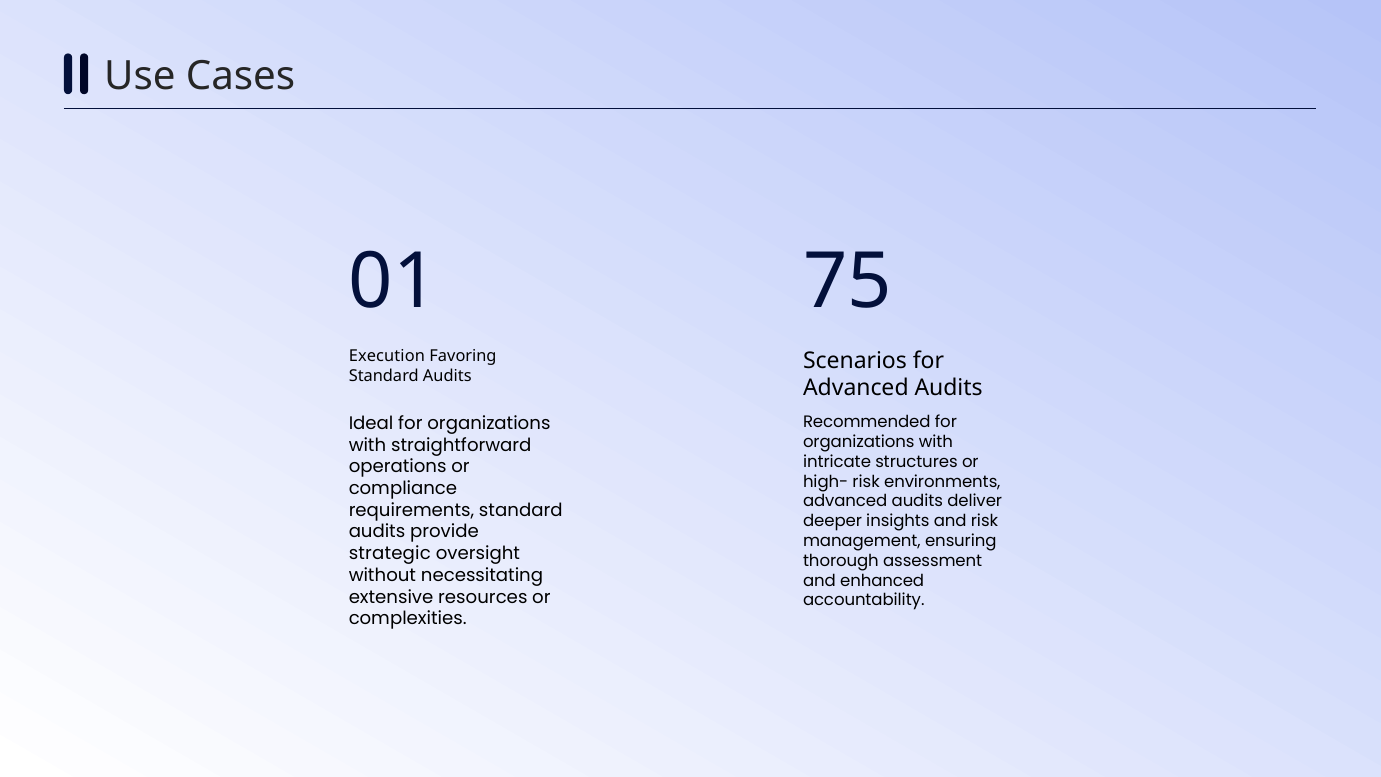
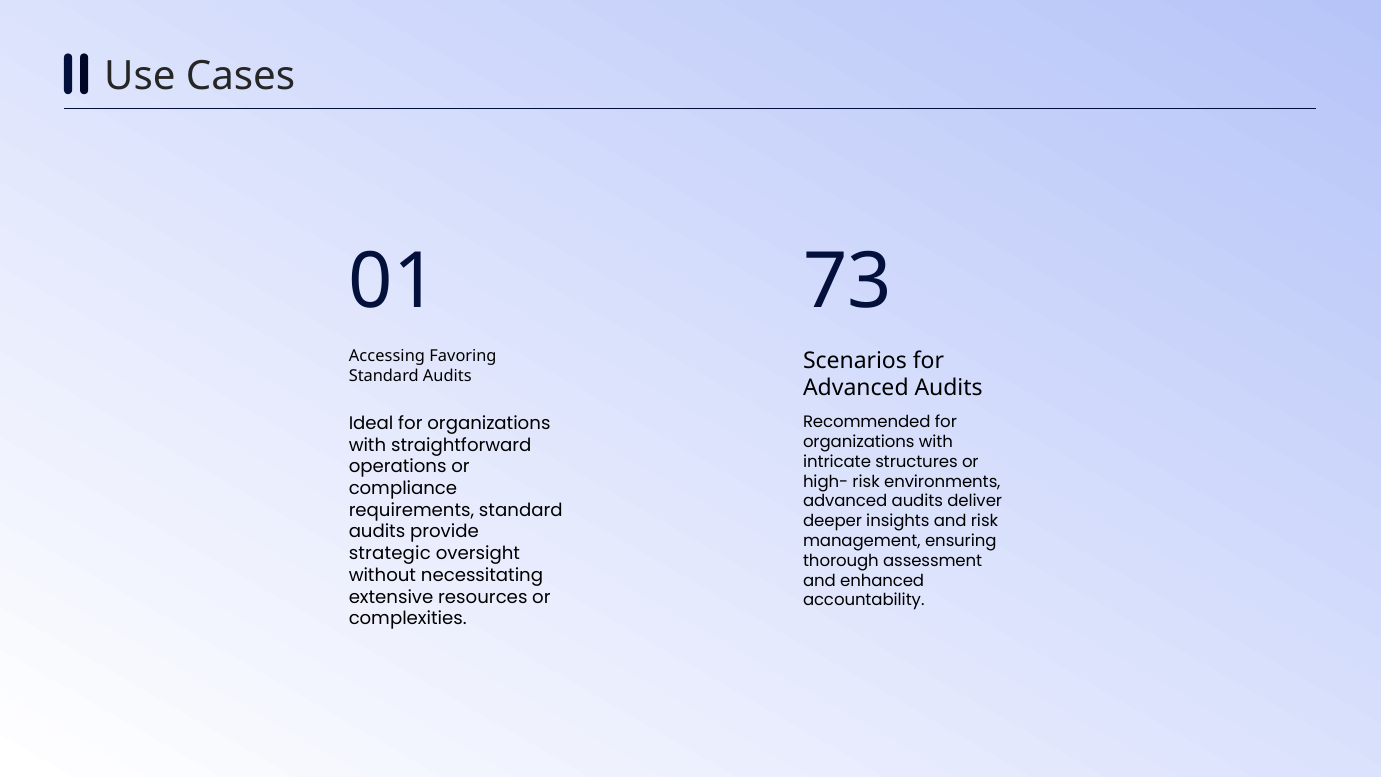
75: 75 -> 73
Execution: Execution -> Accessing
